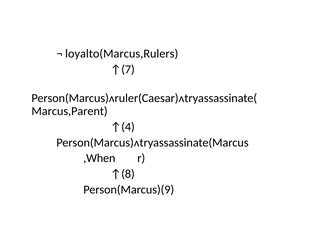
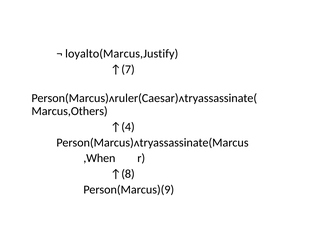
loyalto(Marcus,Rulers: loyalto(Marcus,Rulers -> loyalto(Marcus,Justify
Marcus,Parent: Marcus,Parent -> Marcus,Others
